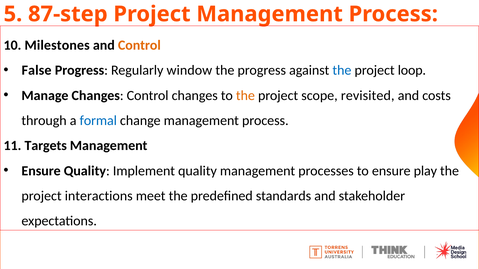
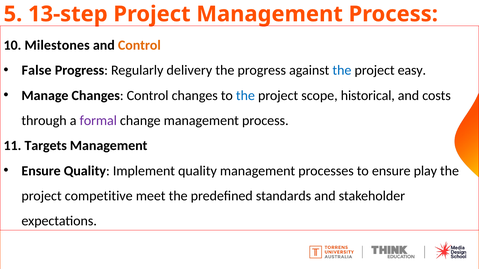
87-step: 87-step -> 13-step
window: window -> delivery
loop: loop -> easy
the at (245, 96) colour: orange -> blue
revisited: revisited -> historical
formal colour: blue -> purple
interactions: interactions -> competitive
